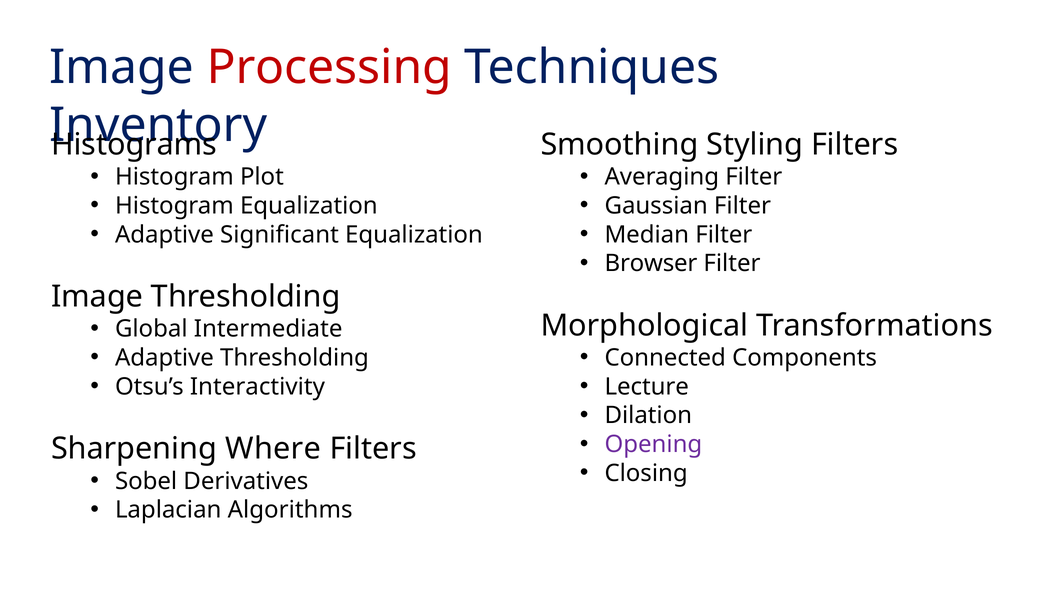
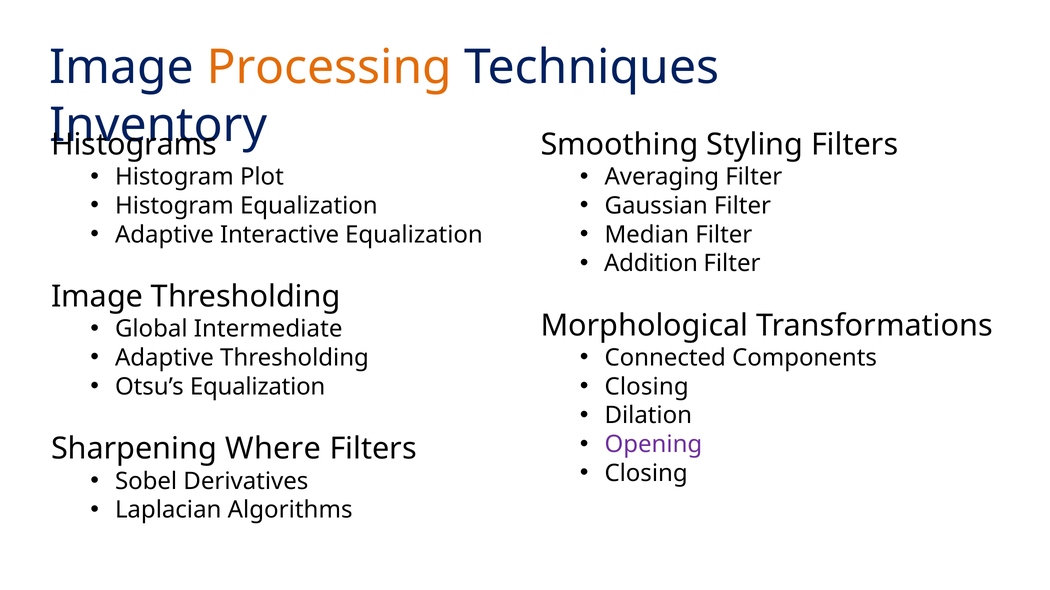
Processing colour: red -> orange
Significant: Significant -> Interactive
Browser: Browser -> Addition
Otsu’s Interactivity: Interactivity -> Equalization
Lecture at (647, 387): Lecture -> Closing
